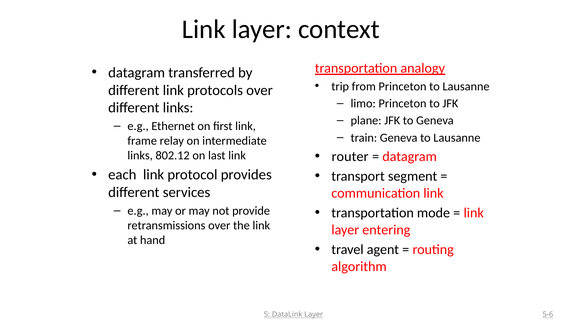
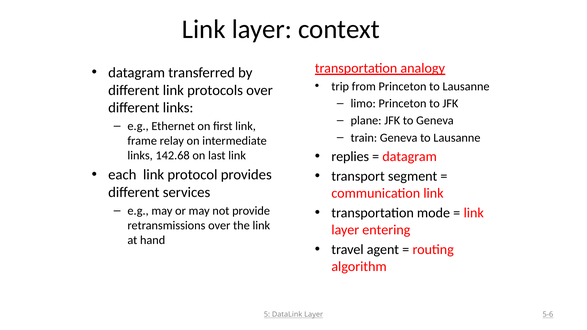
router: router -> replies
802.12: 802.12 -> 142.68
